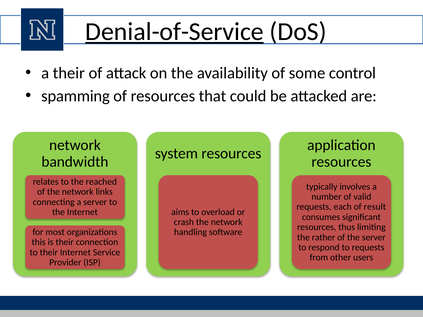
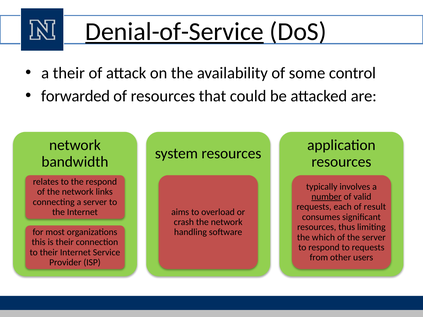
spamming: spamming -> forwarded
the reached: reached -> respond
number underline: none -> present
rather: rather -> which
